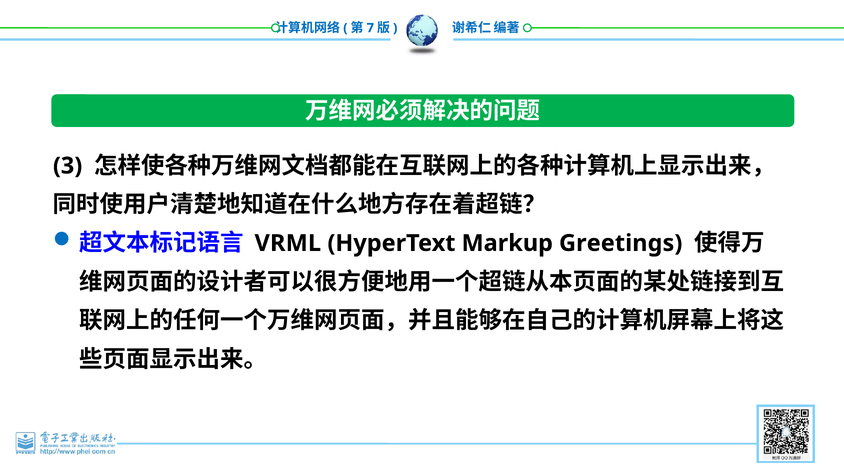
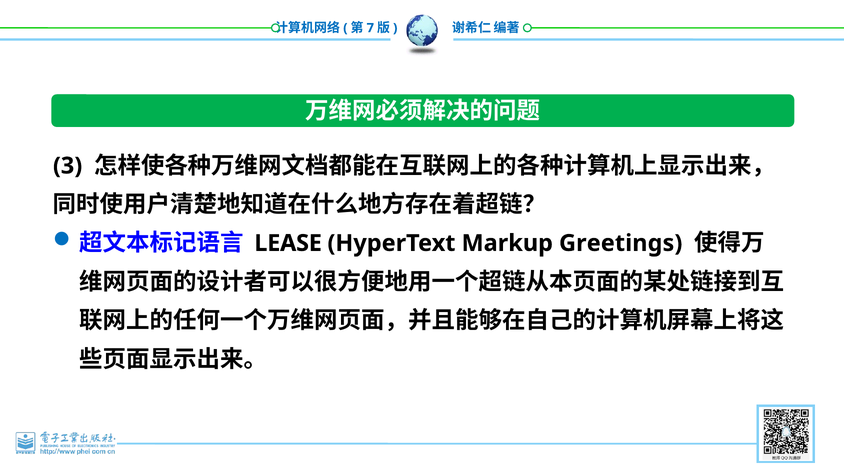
VRML: VRML -> LEASE
